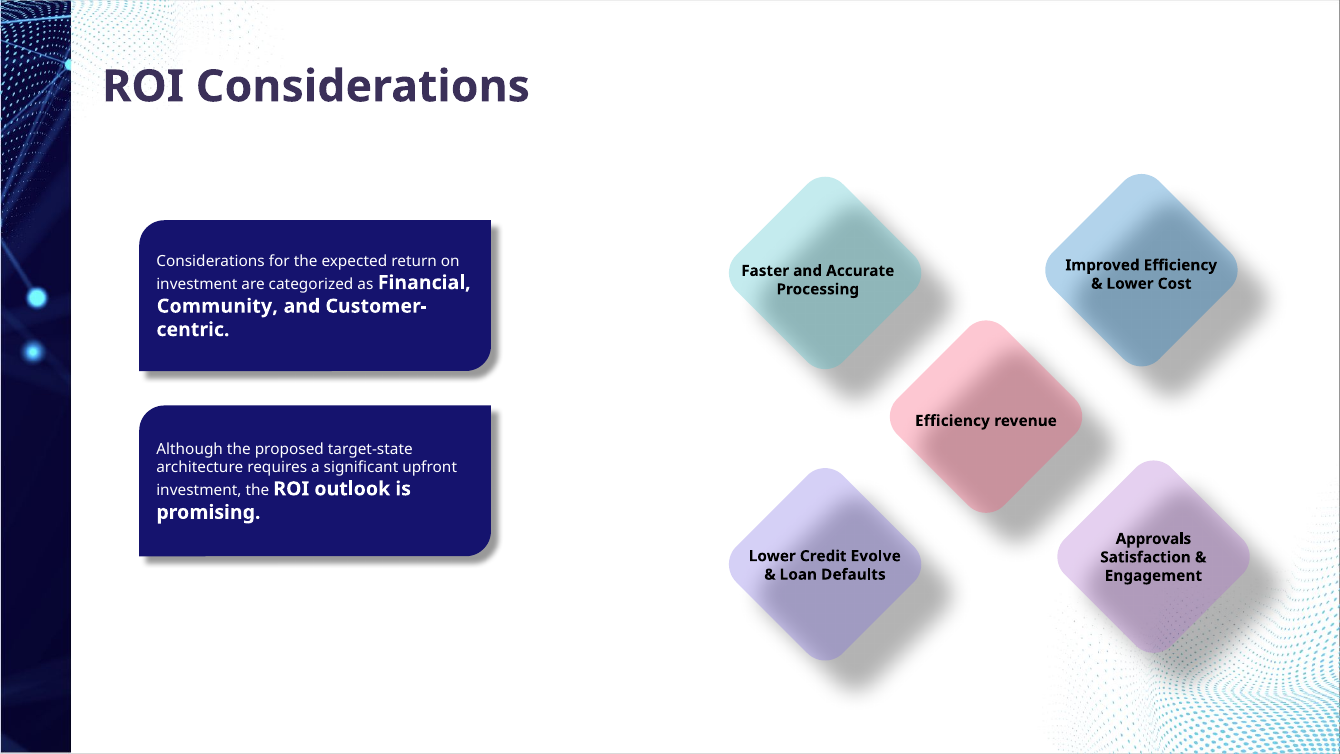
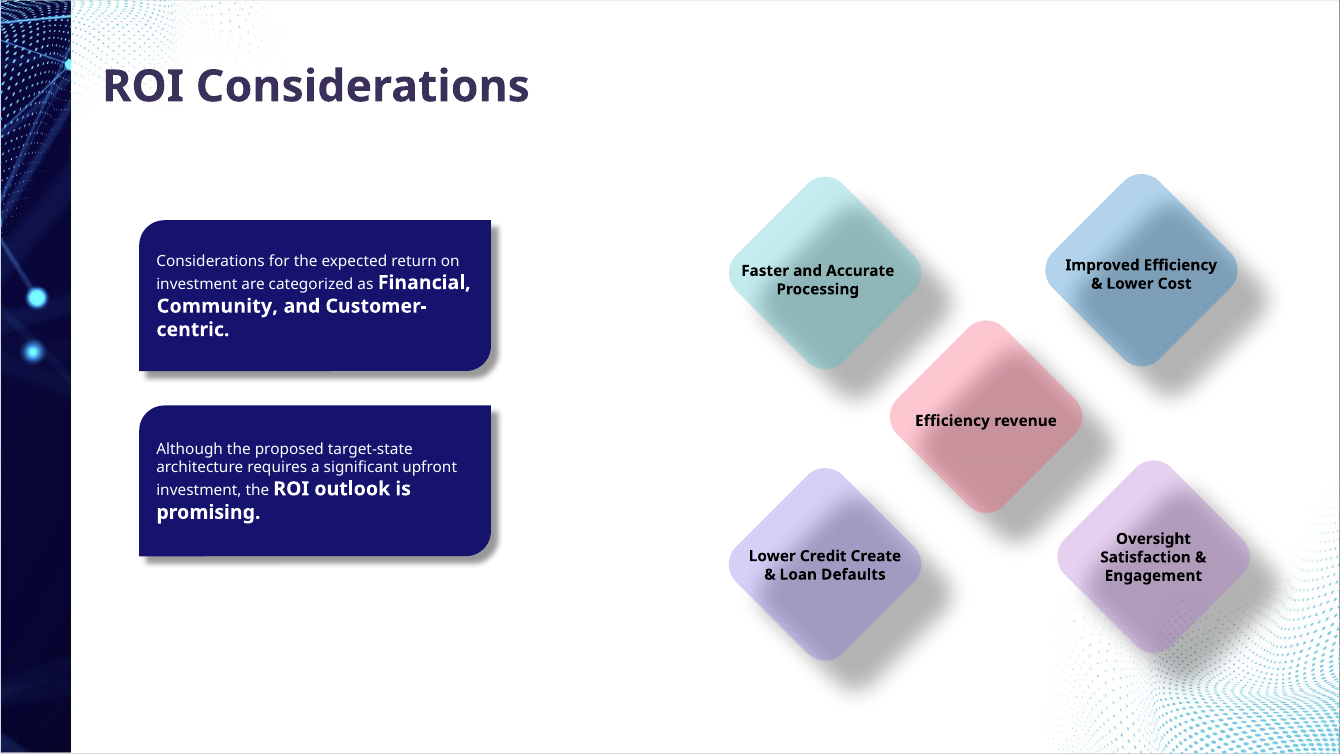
Approvals: Approvals -> Oversight
Evolve: Evolve -> Create
